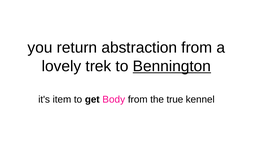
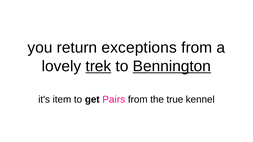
abstraction: abstraction -> exceptions
trek underline: none -> present
Body: Body -> Pairs
